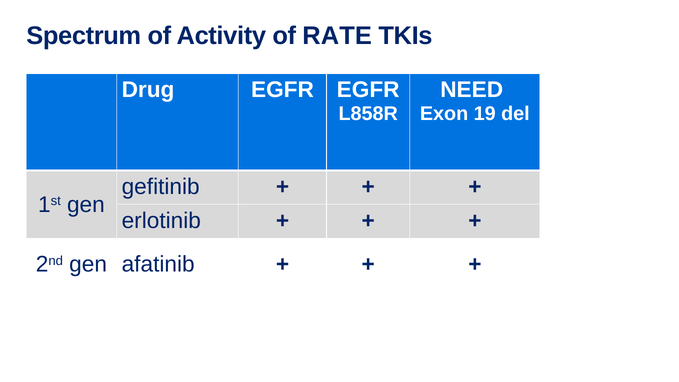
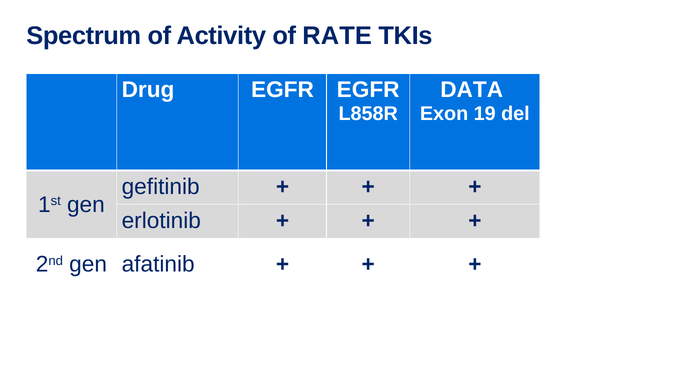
NEED: NEED -> DATA
